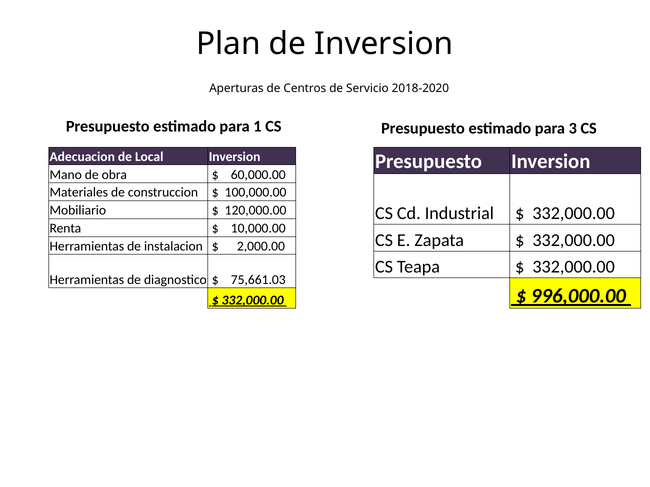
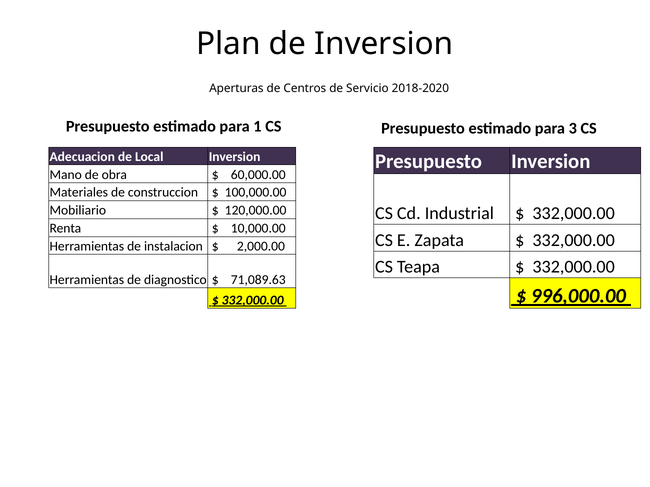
75,661.03: 75,661.03 -> 71,089.63
